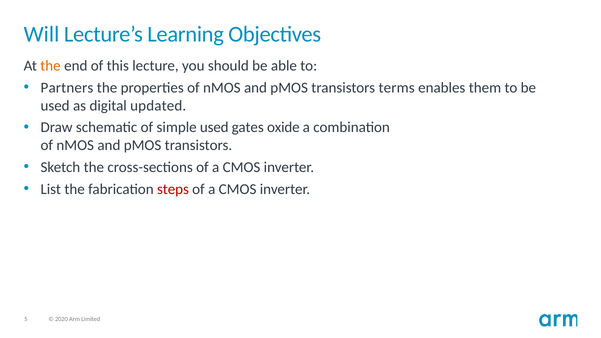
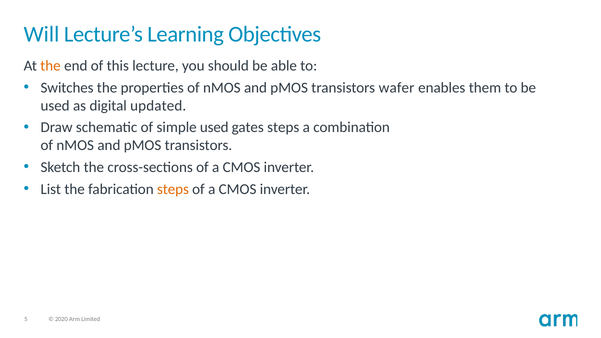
Partners: Partners -> Switches
terms: terms -> wafer
gates oxide: oxide -> steps
steps at (173, 189) colour: red -> orange
